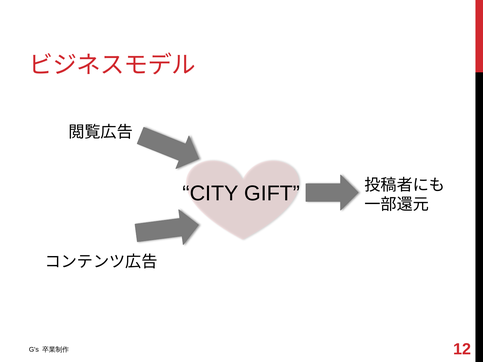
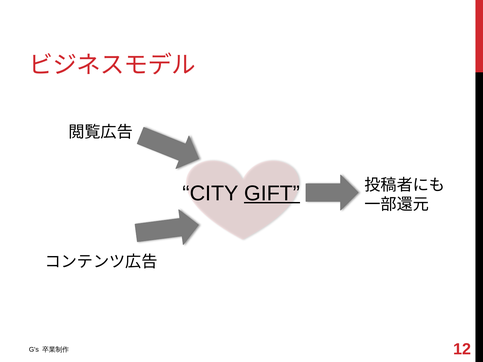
GIFT underline: none -> present
